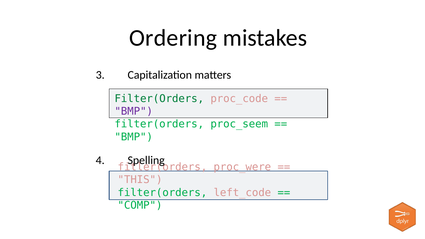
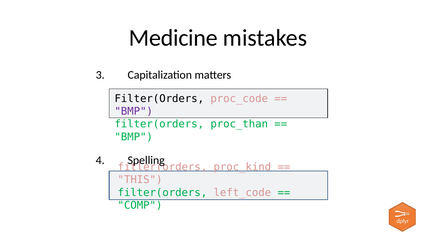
Ordering: Ordering -> Medicine
Filter(Orders at (159, 99) colour: green -> black
proc_seem: proc_seem -> proc_than
proc_were: proc_were -> proc_kind
